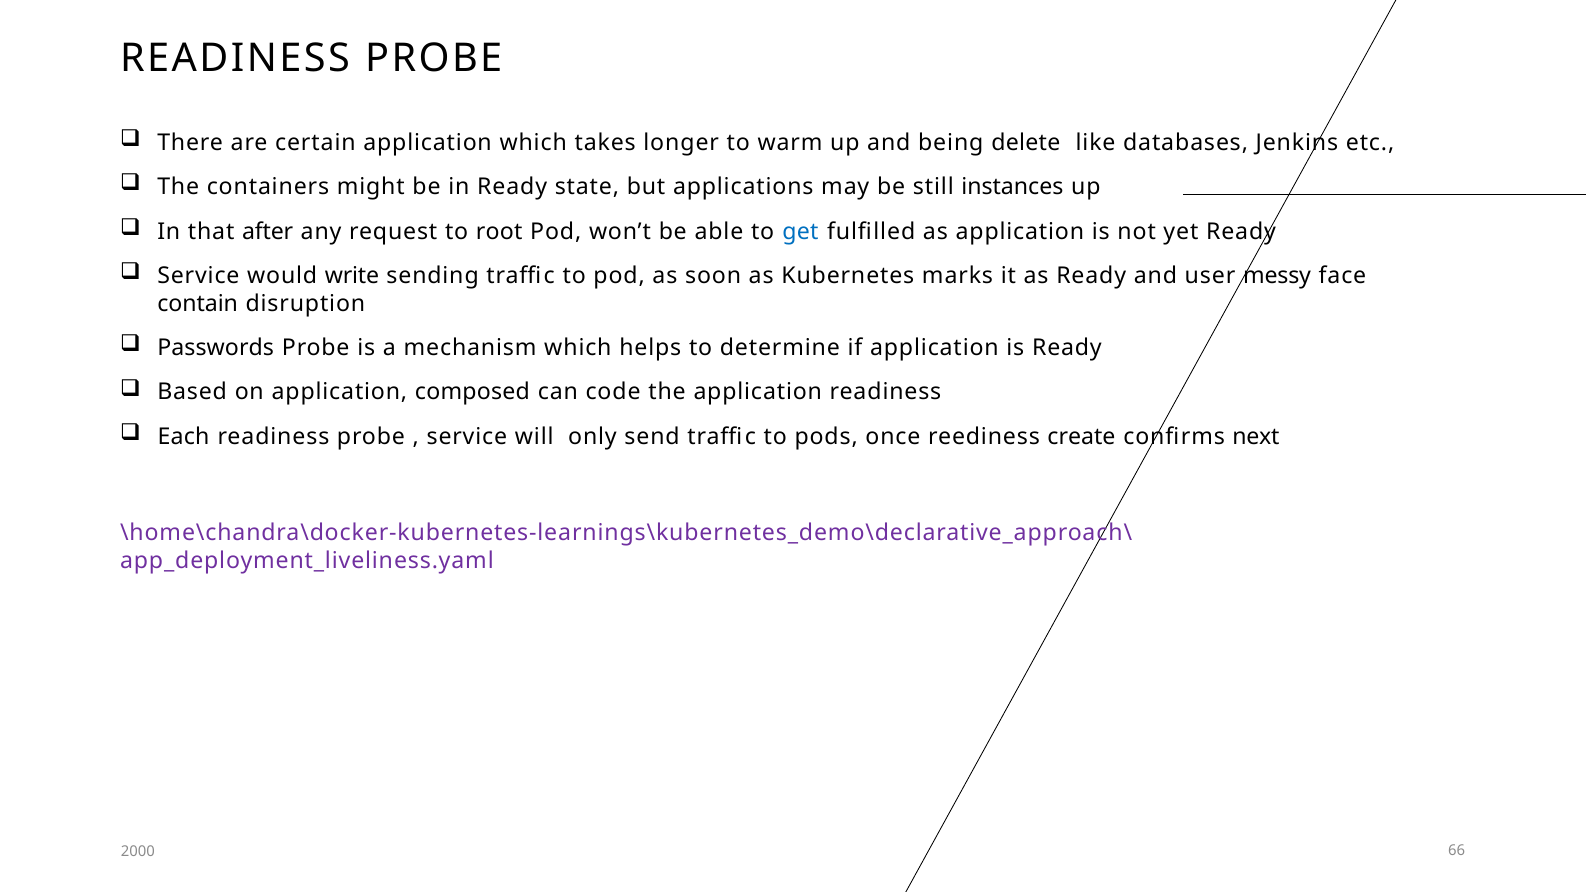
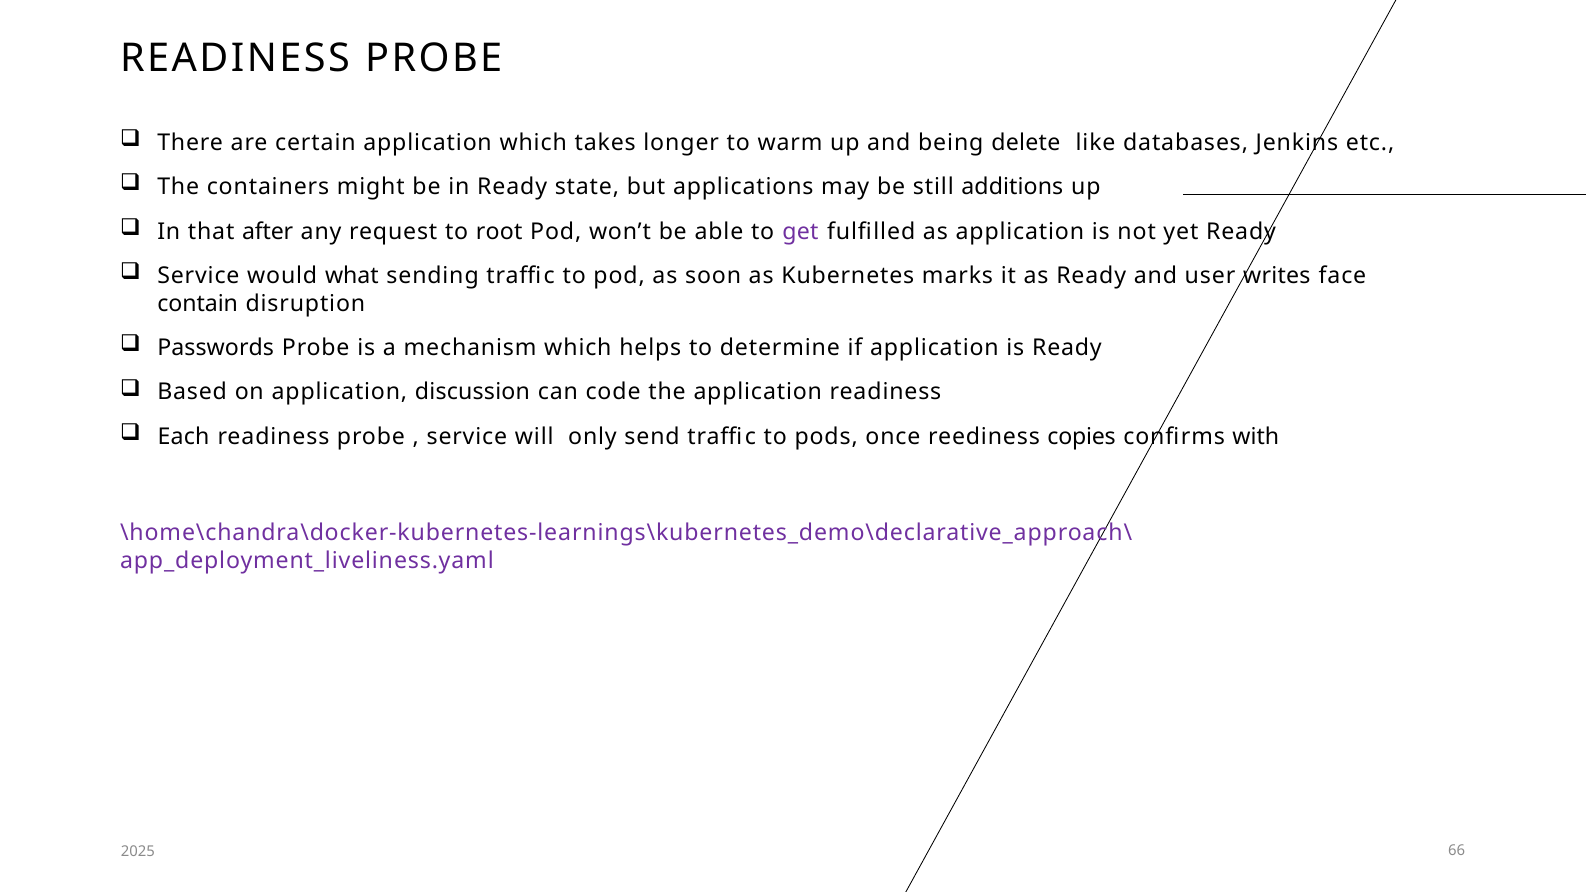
instances: instances -> additions
get colour: blue -> purple
write: write -> what
messy: messy -> writes
composed: composed -> discussion
create: create -> copies
next: next -> with
2000: 2000 -> 2025
